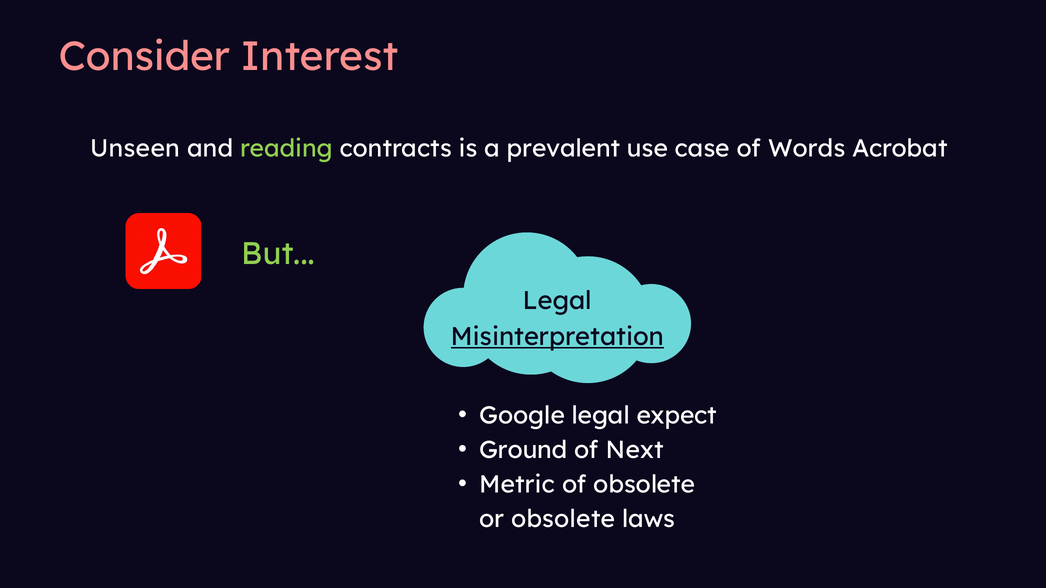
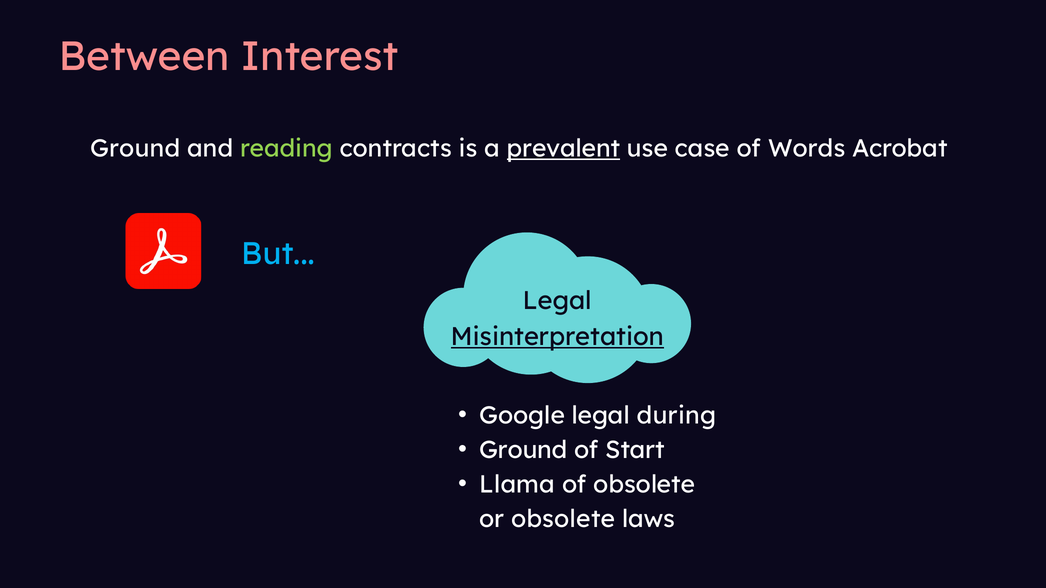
Consider: Consider -> Between
Unseen at (135, 149): Unseen -> Ground
prevalent underline: none -> present
But colour: light green -> light blue
expect: expect -> during
Next: Next -> Start
Metric: Metric -> Llama
